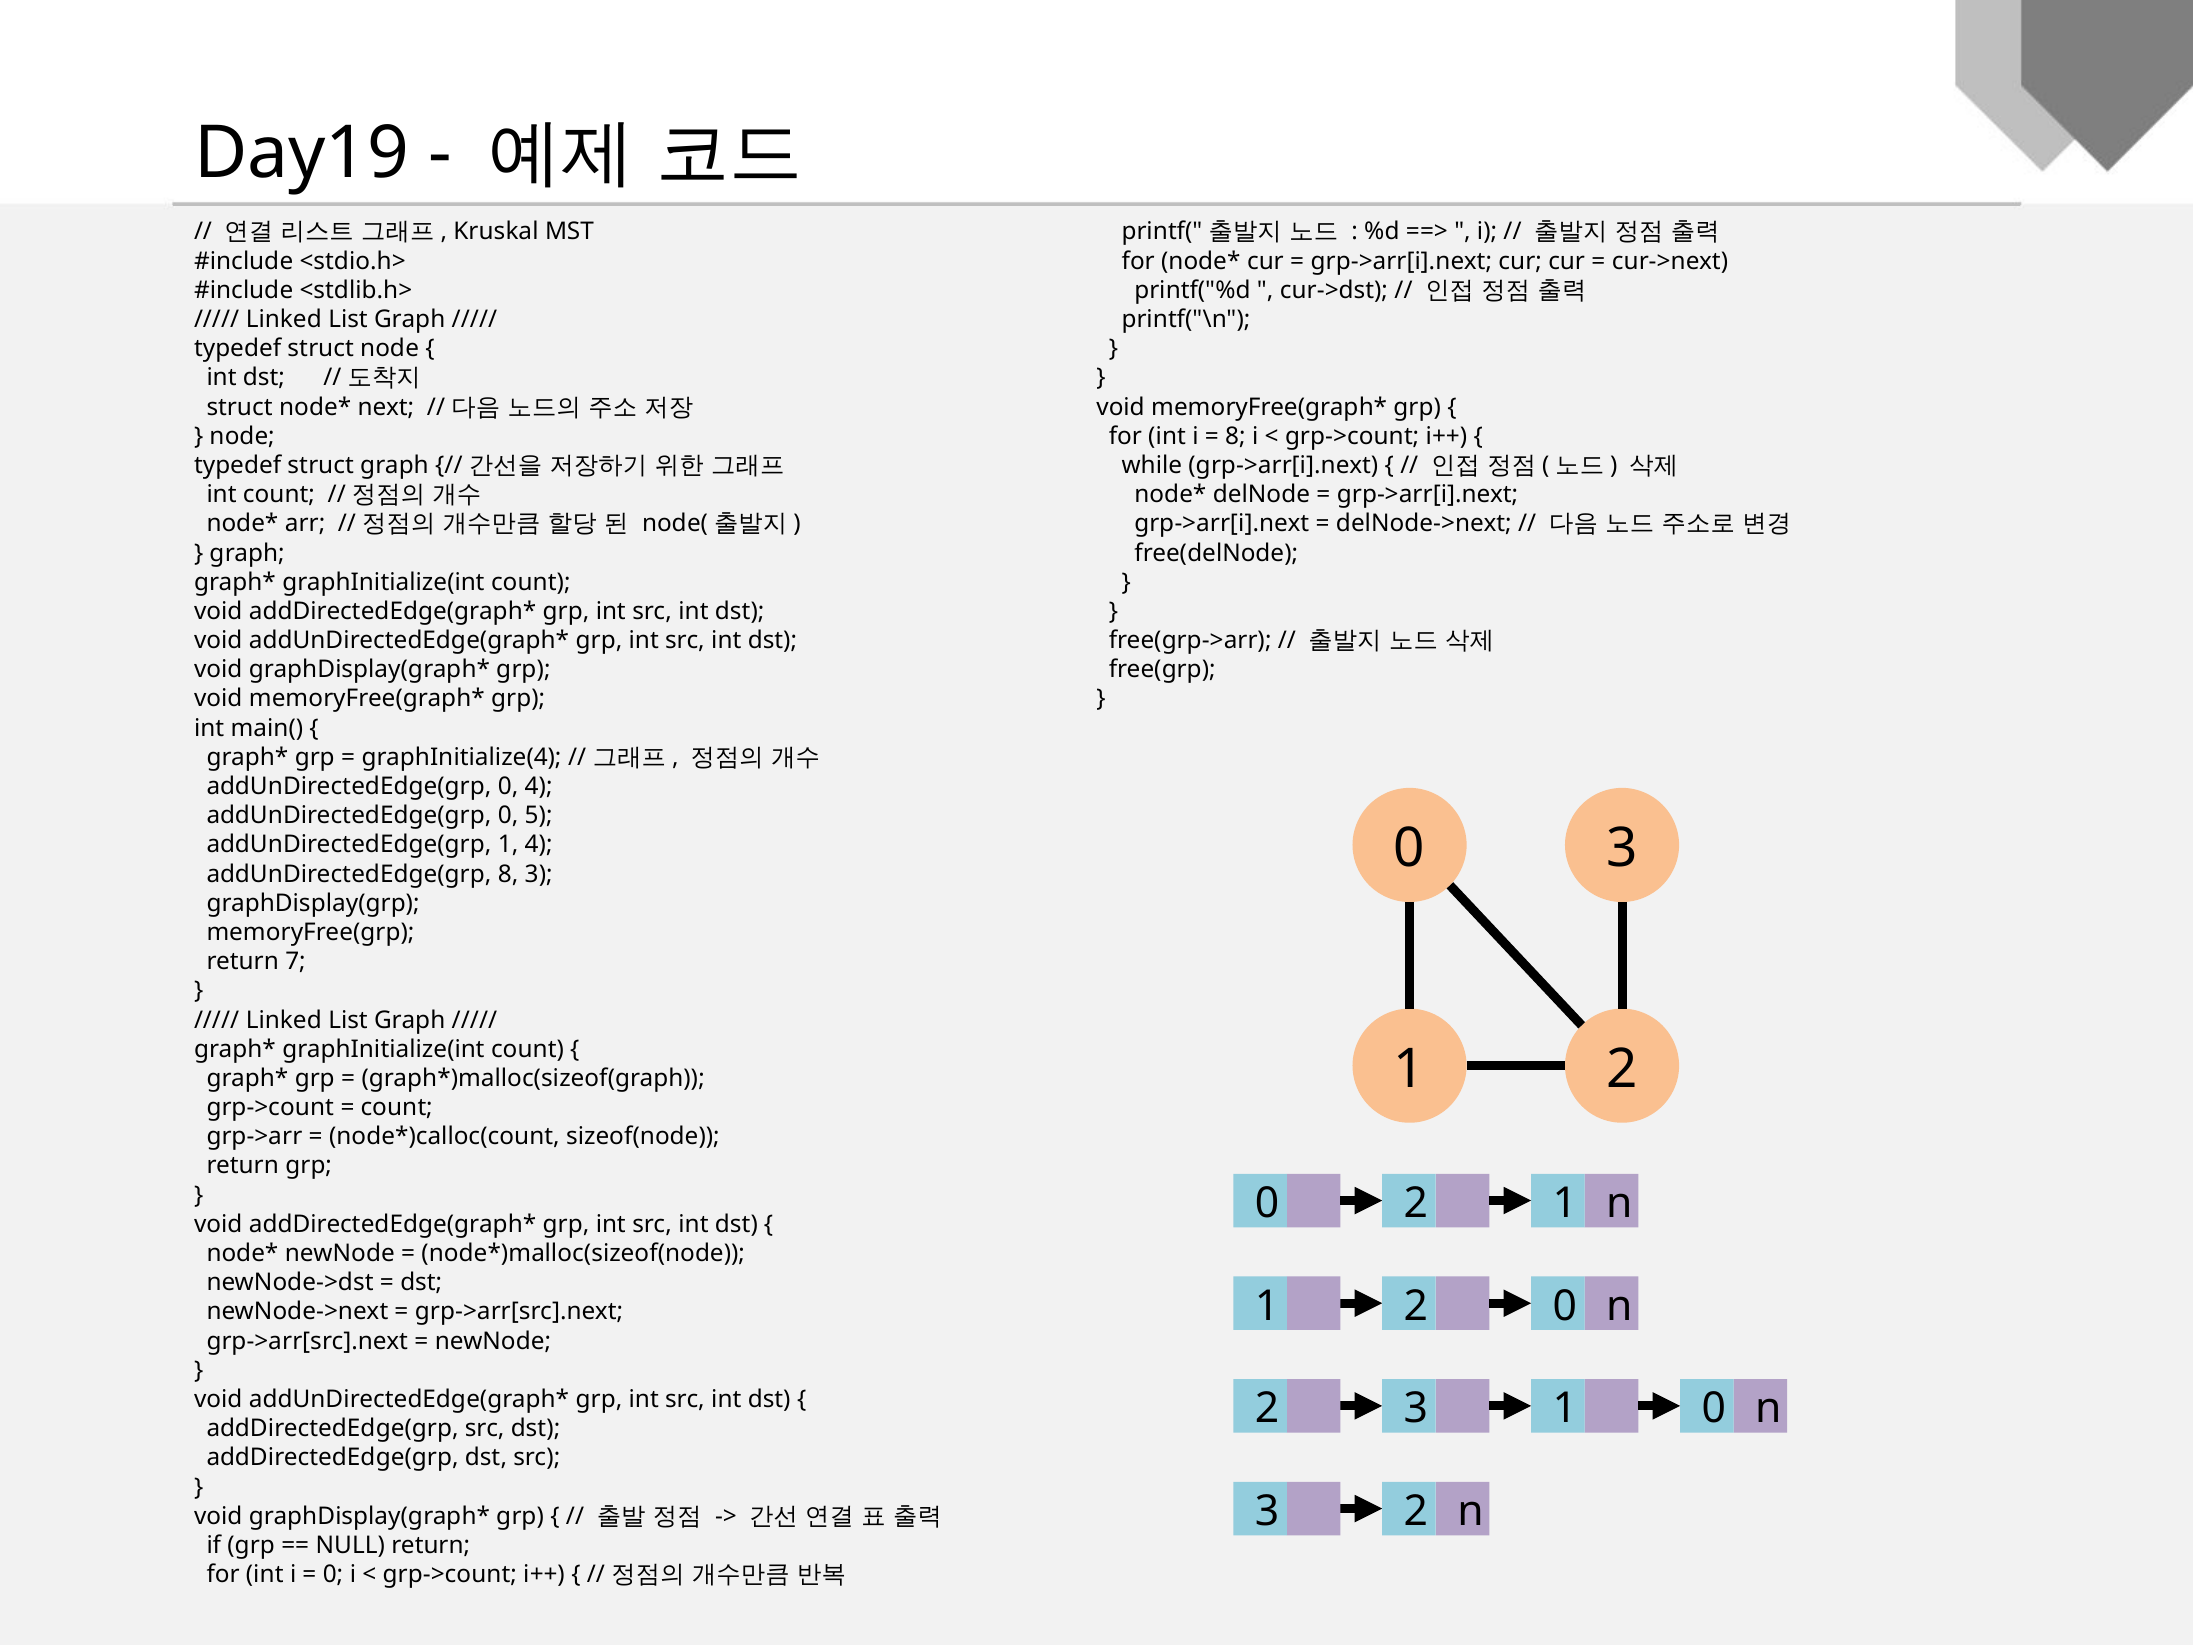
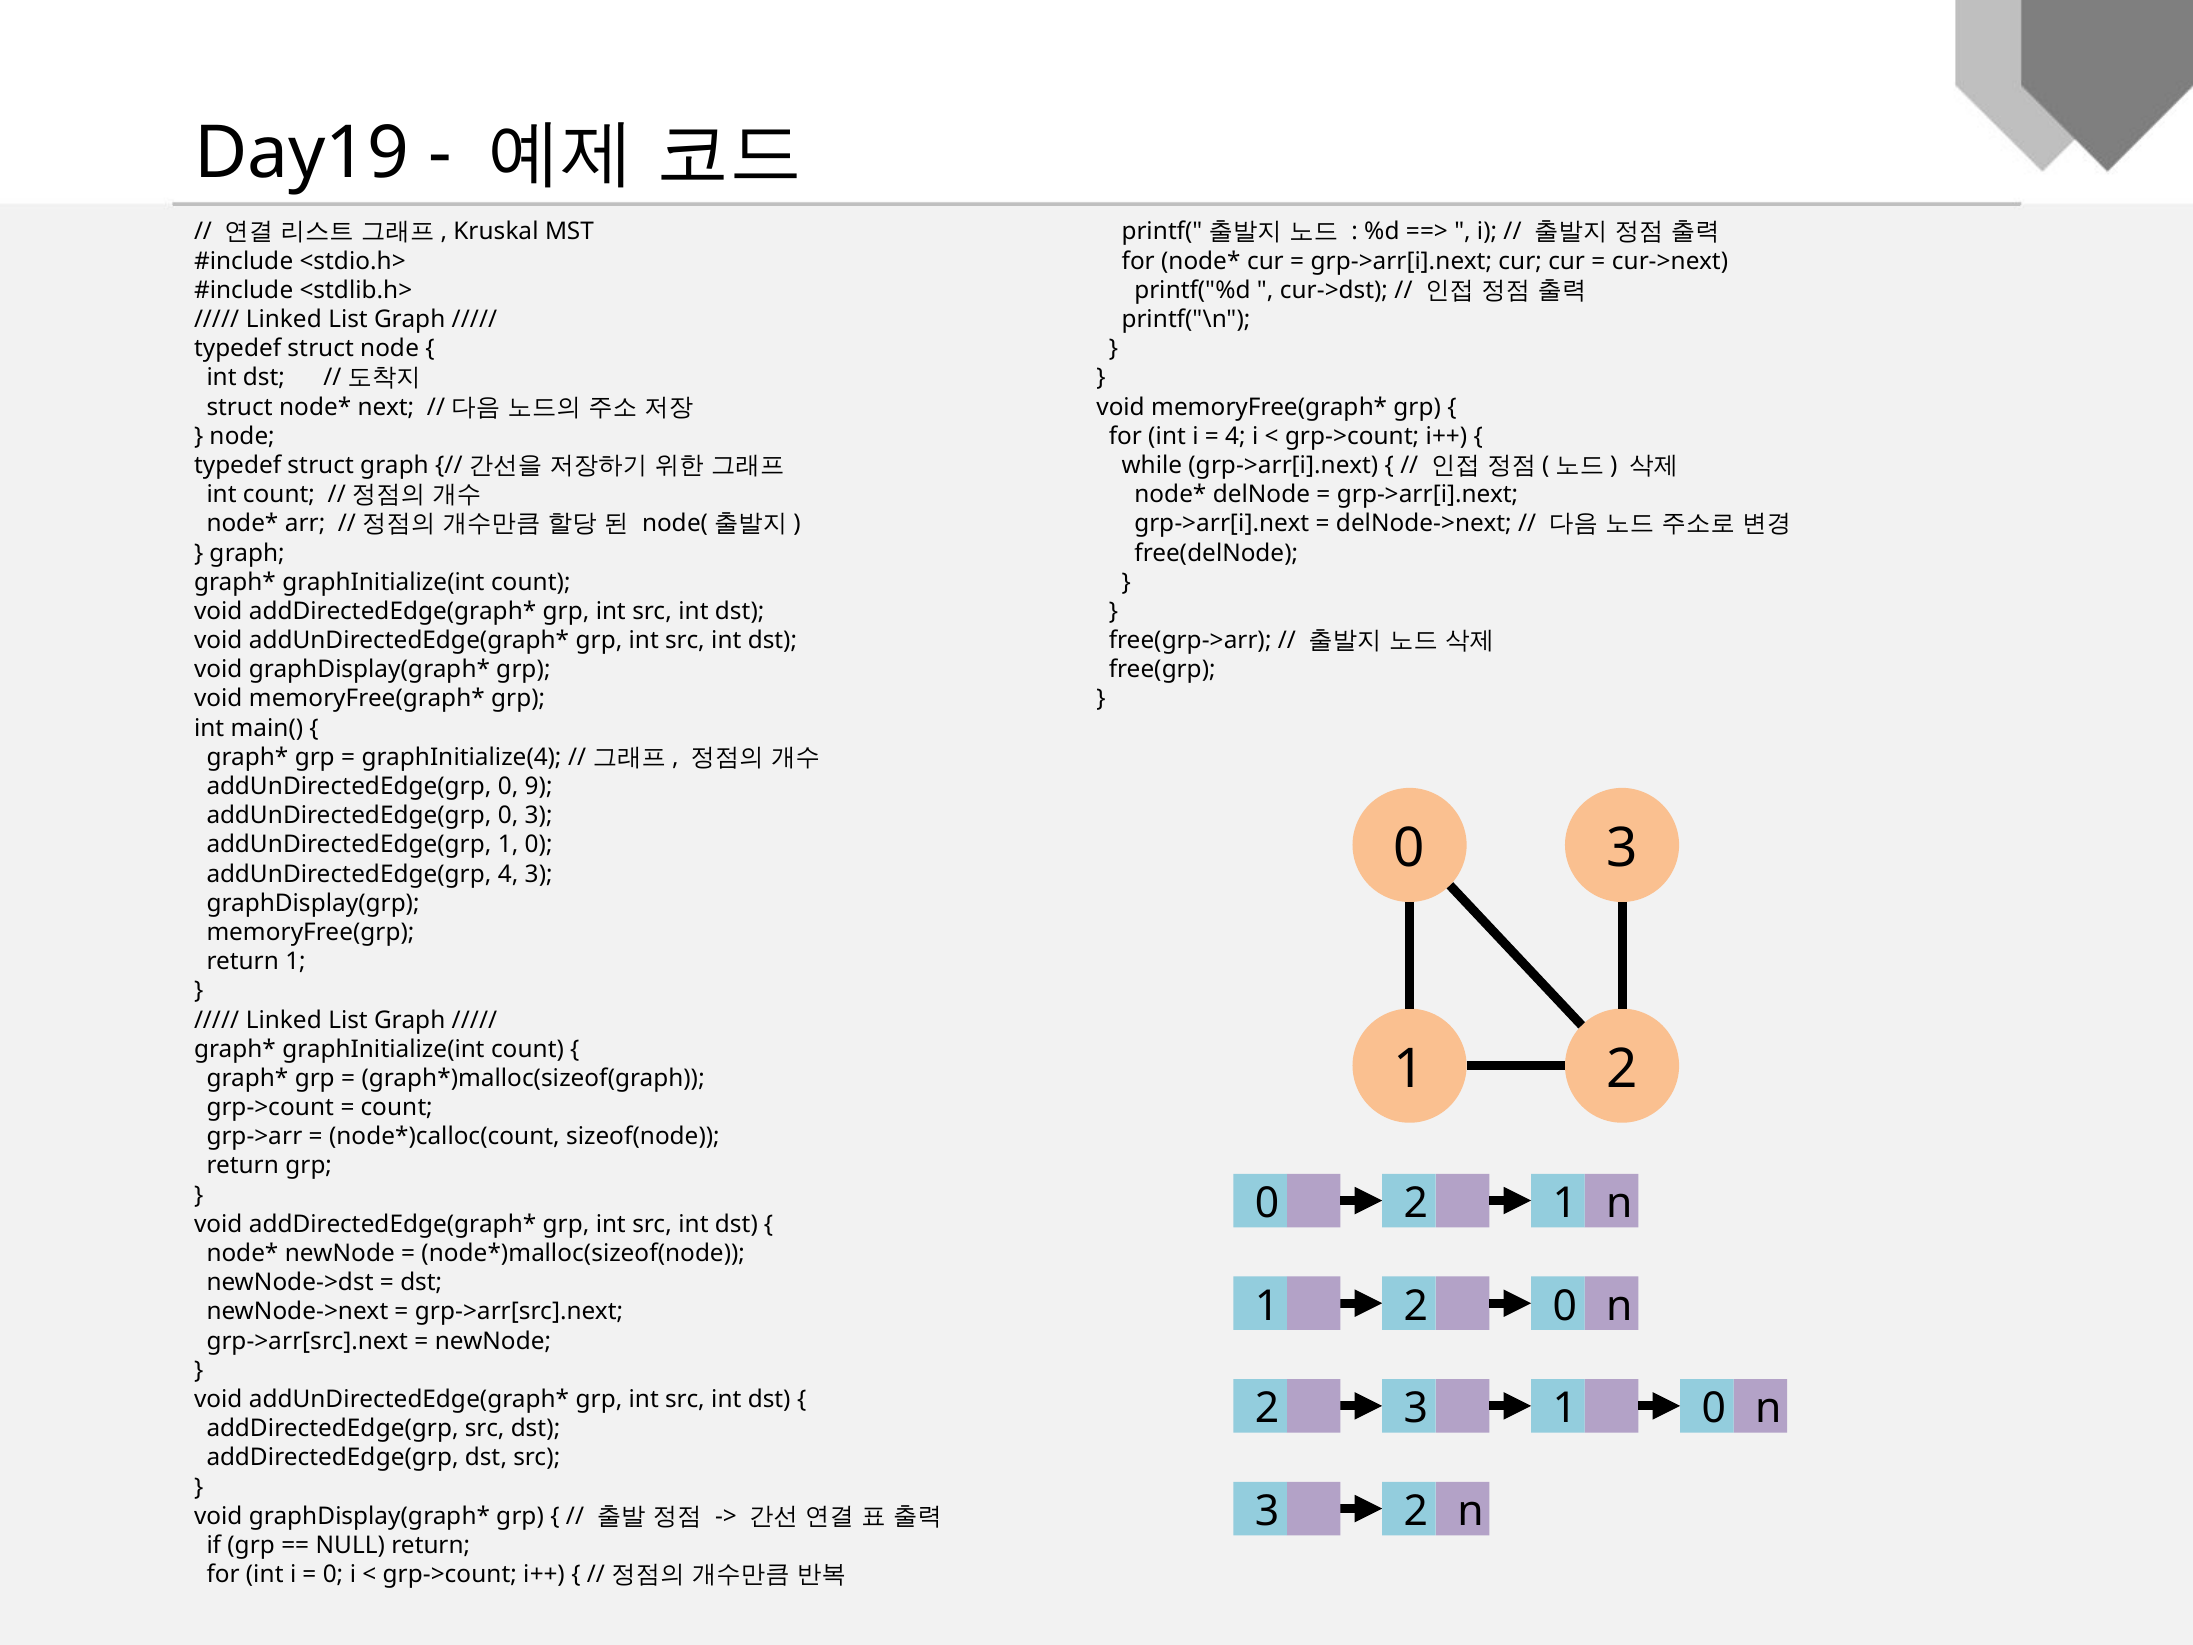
8 at (1235, 436): 8 -> 4
0 4: 4 -> 9
0 5: 5 -> 3
1 4: 4 -> 0
addUnDirectedEdge(grp 8: 8 -> 4
return 7: 7 -> 1
